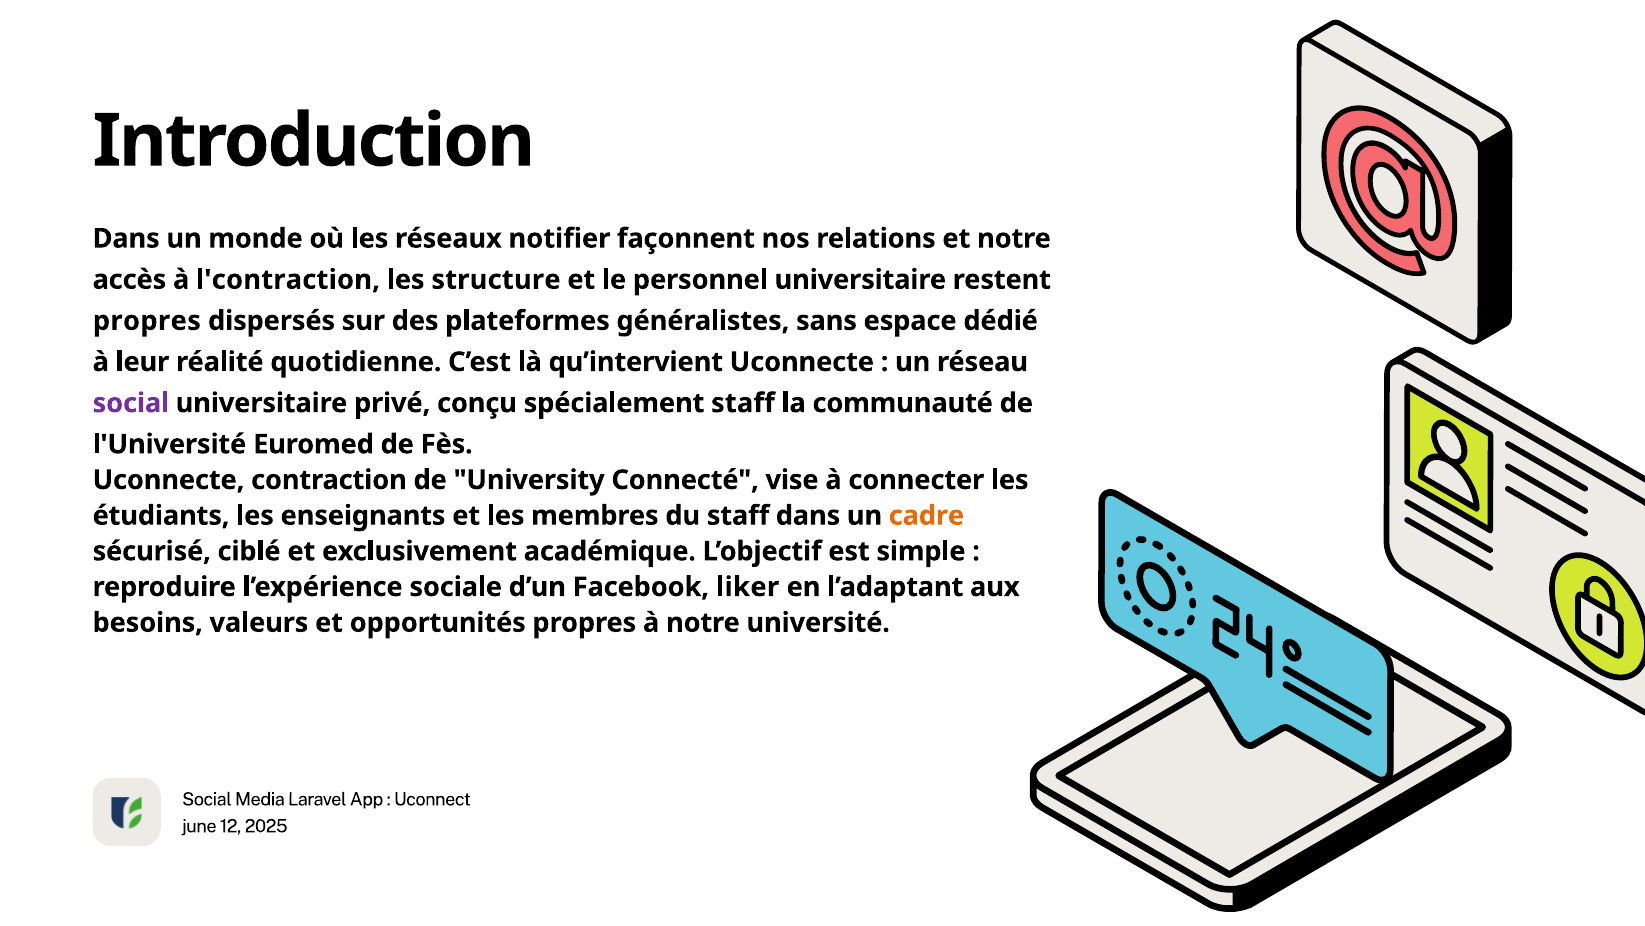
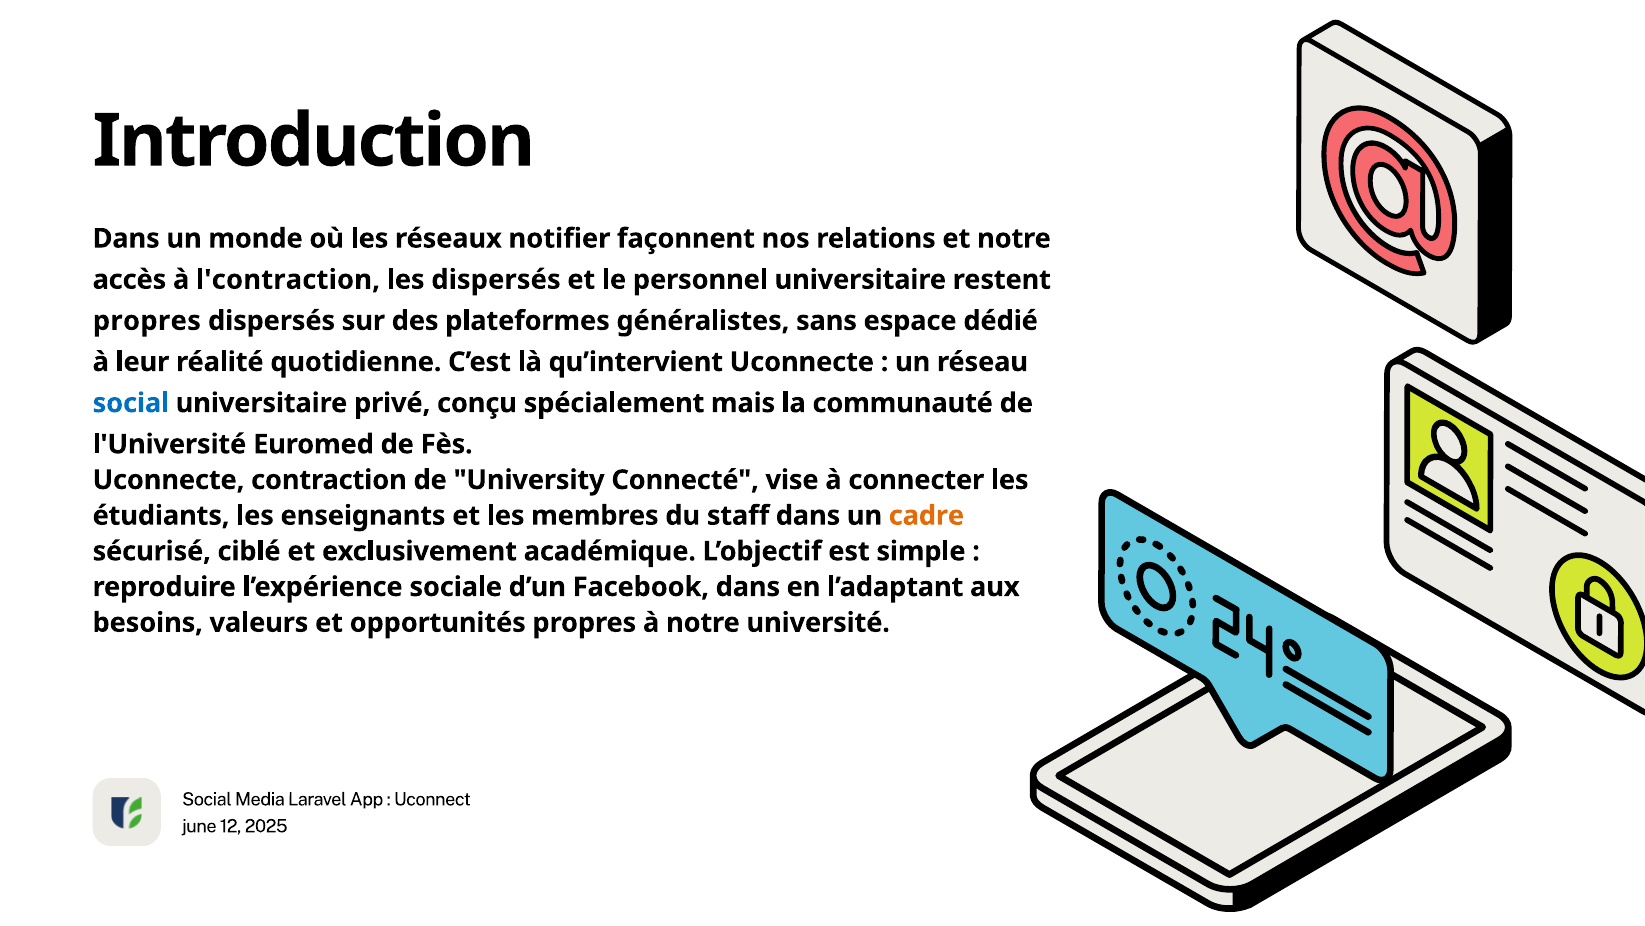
les structure: structure -> dispersés
social at (131, 403) colour: purple -> blue
spécialement staff: staff -> mais
Facebook liker: liker -> dans
